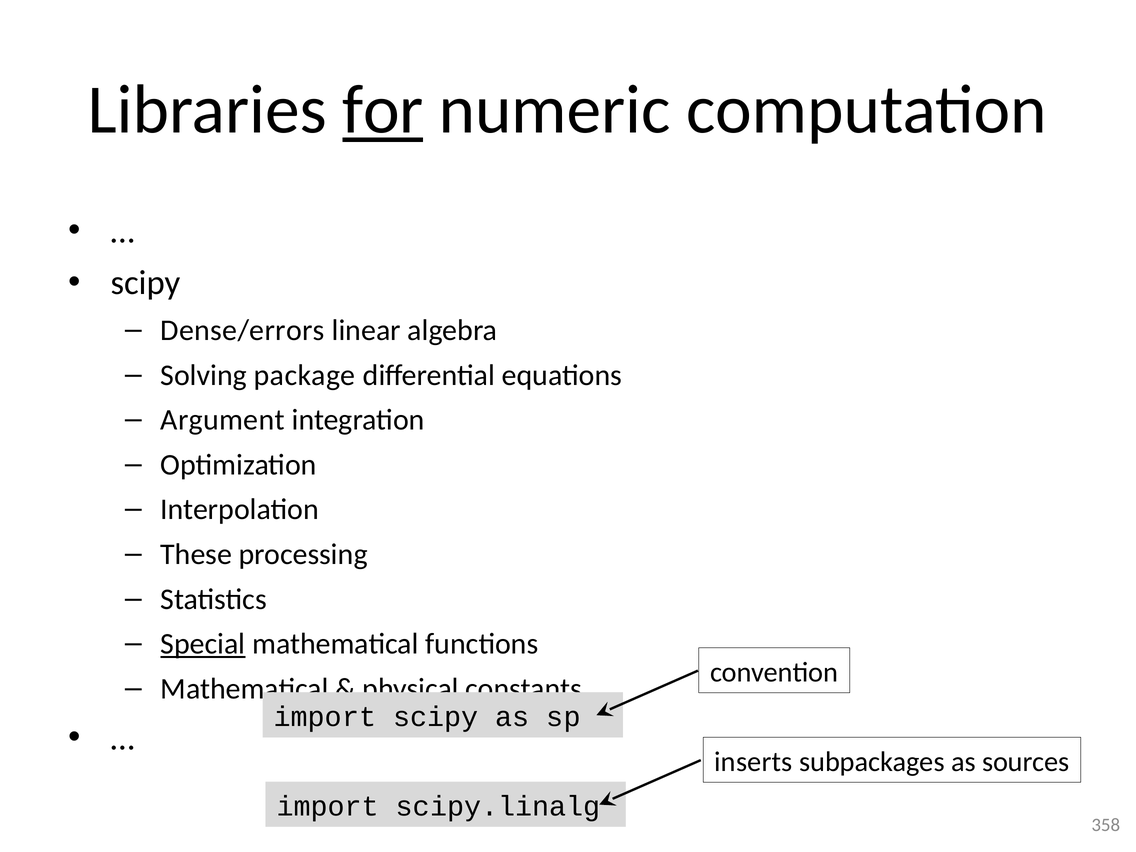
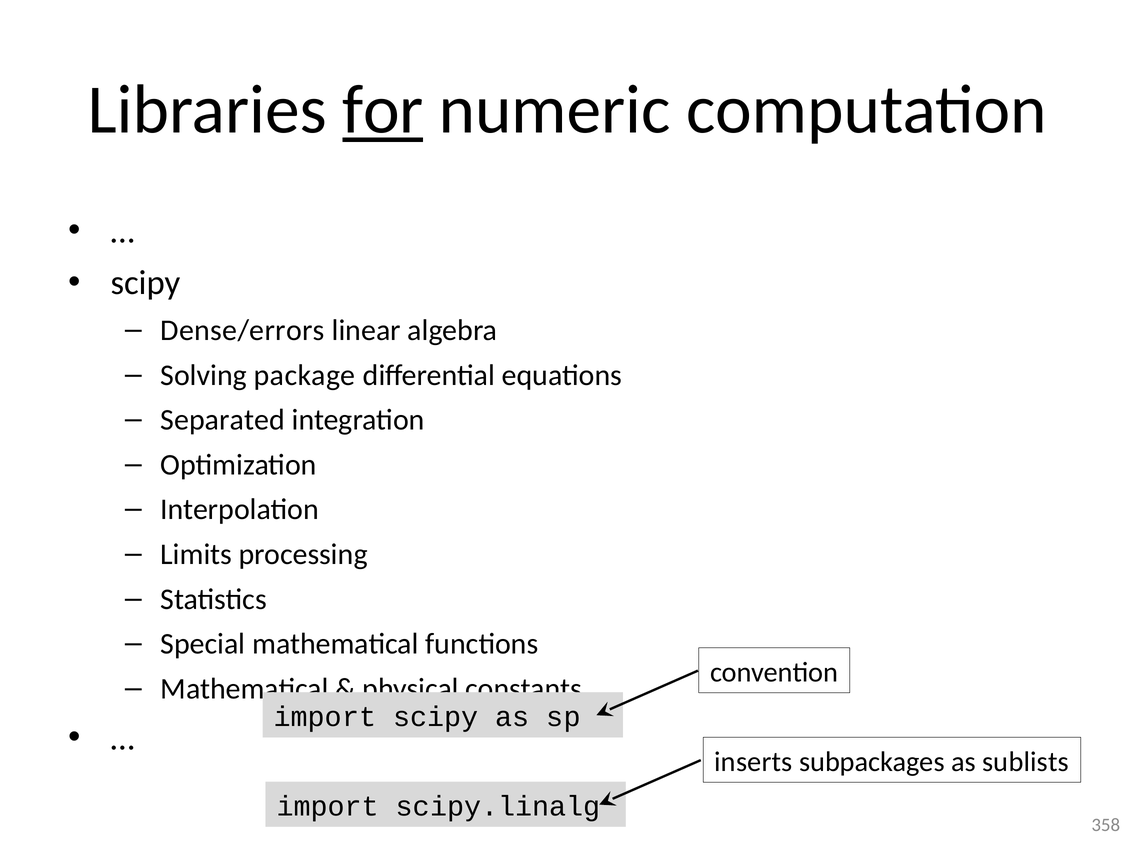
Argument: Argument -> Separated
These: These -> Limits
Special underline: present -> none
sources: sources -> sublists
